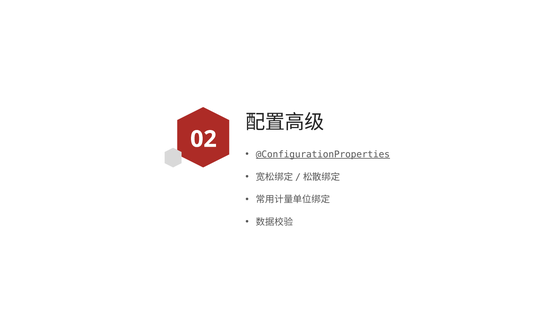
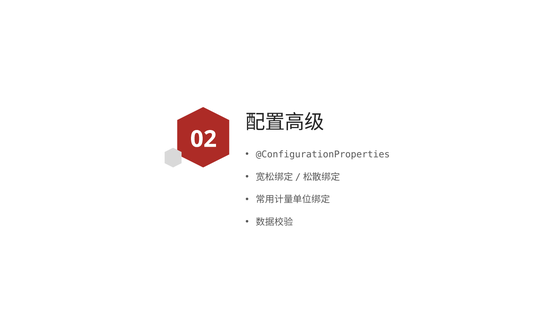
@ConfigurationProperties underline: present -> none
